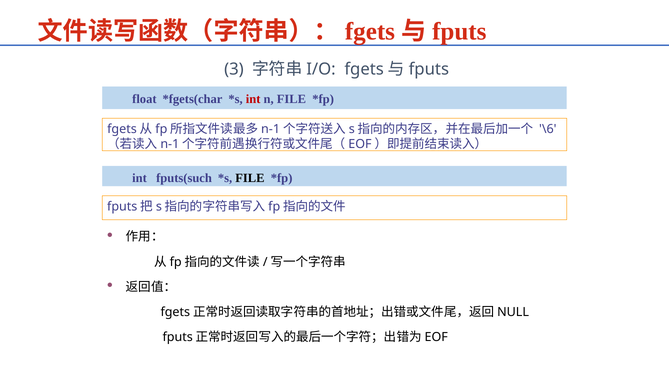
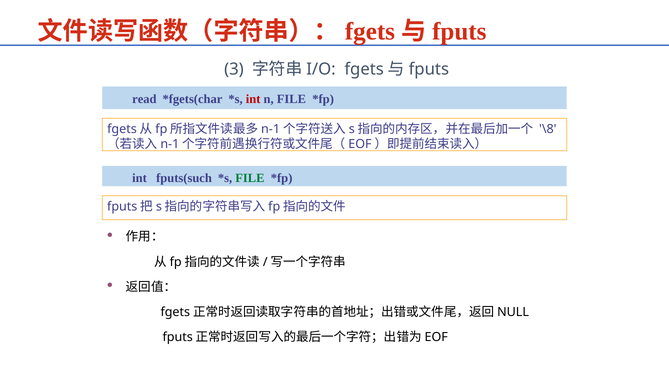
float: float -> read
\6: \6 -> \8
FILE at (250, 178) colour: black -> green
